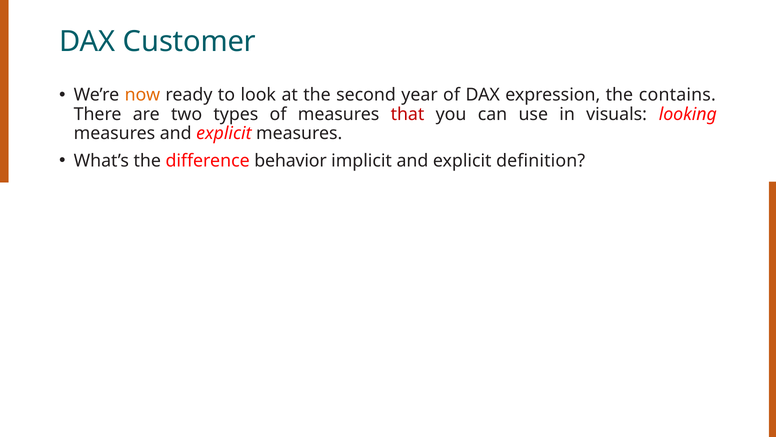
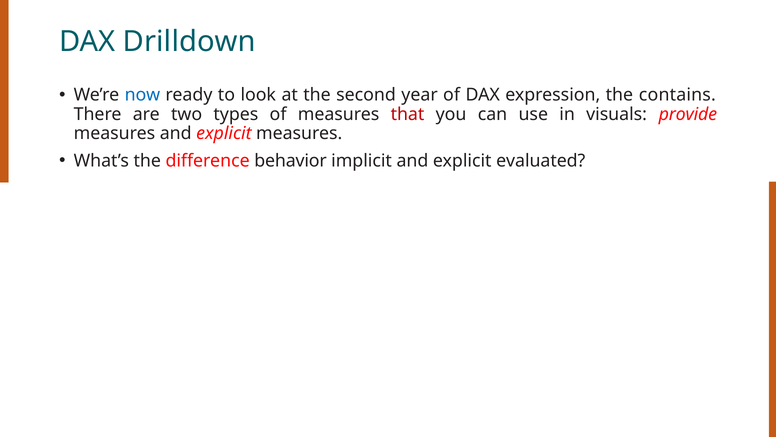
Customer: Customer -> Drilldown
now colour: orange -> blue
looking: looking -> provide
definition: definition -> evaluated
